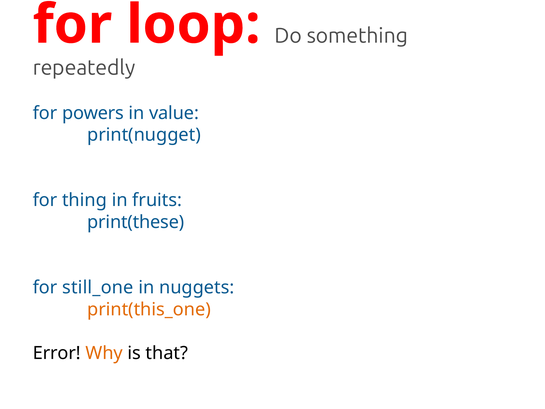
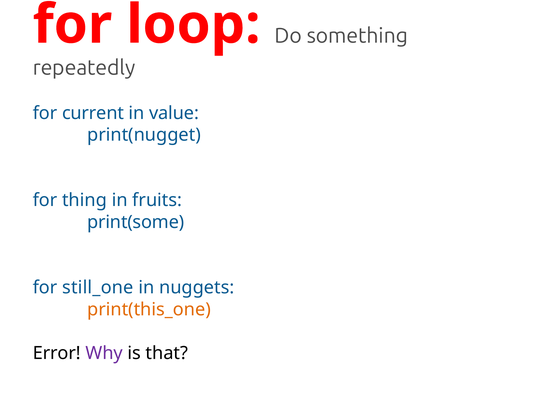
powers: powers -> current
print(these: print(these -> print(some
Why colour: orange -> purple
